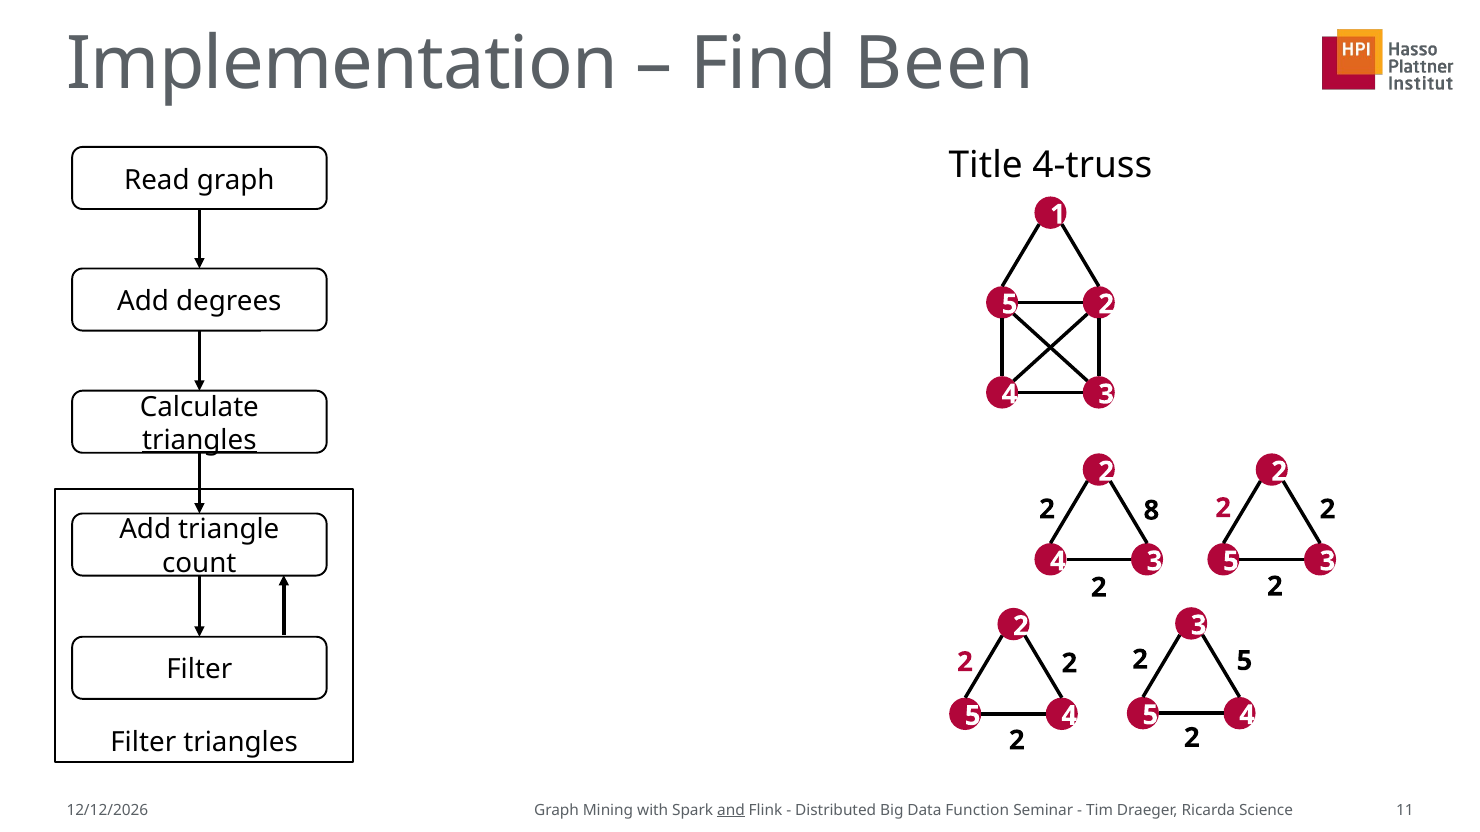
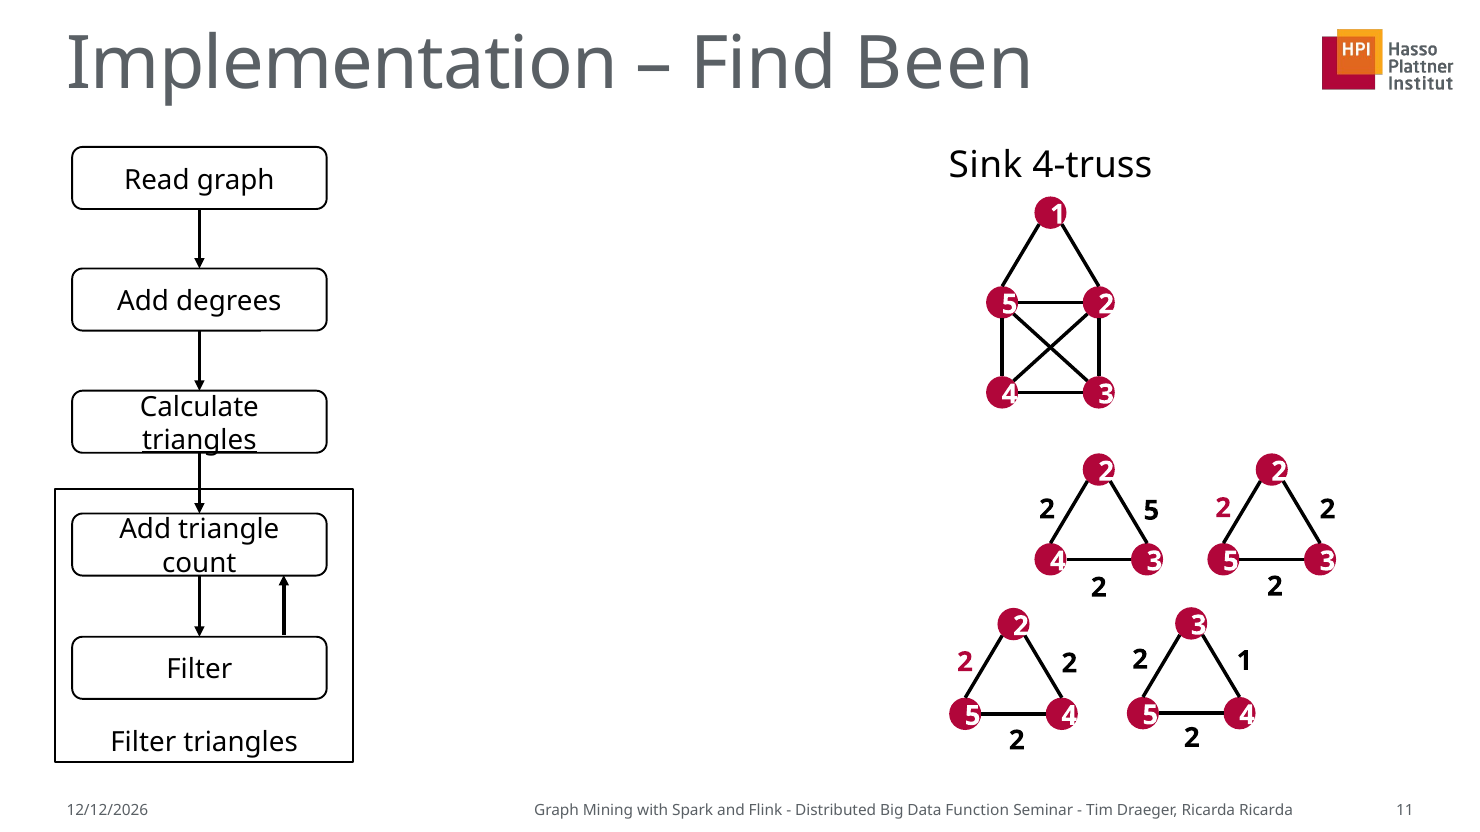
Title: Title -> Sink
8 at (1151, 511): 8 -> 5
5 at (1244, 661): 5 -> 1
and underline: present -> none
Ricarda Science: Science -> Ricarda
